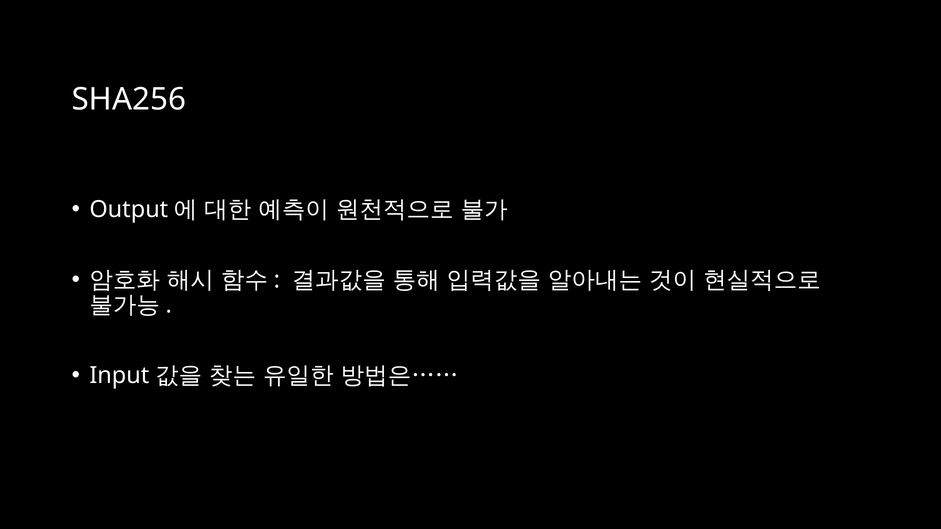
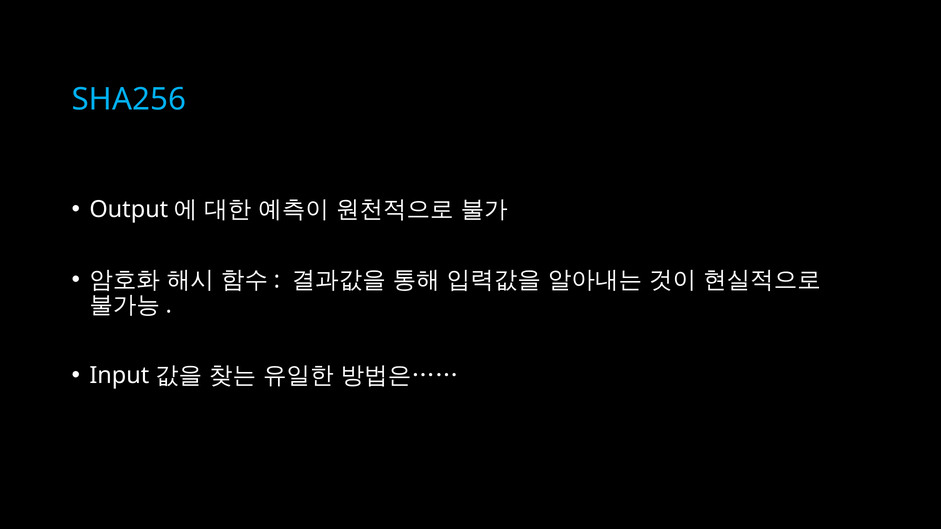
SHA256 colour: white -> light blue
